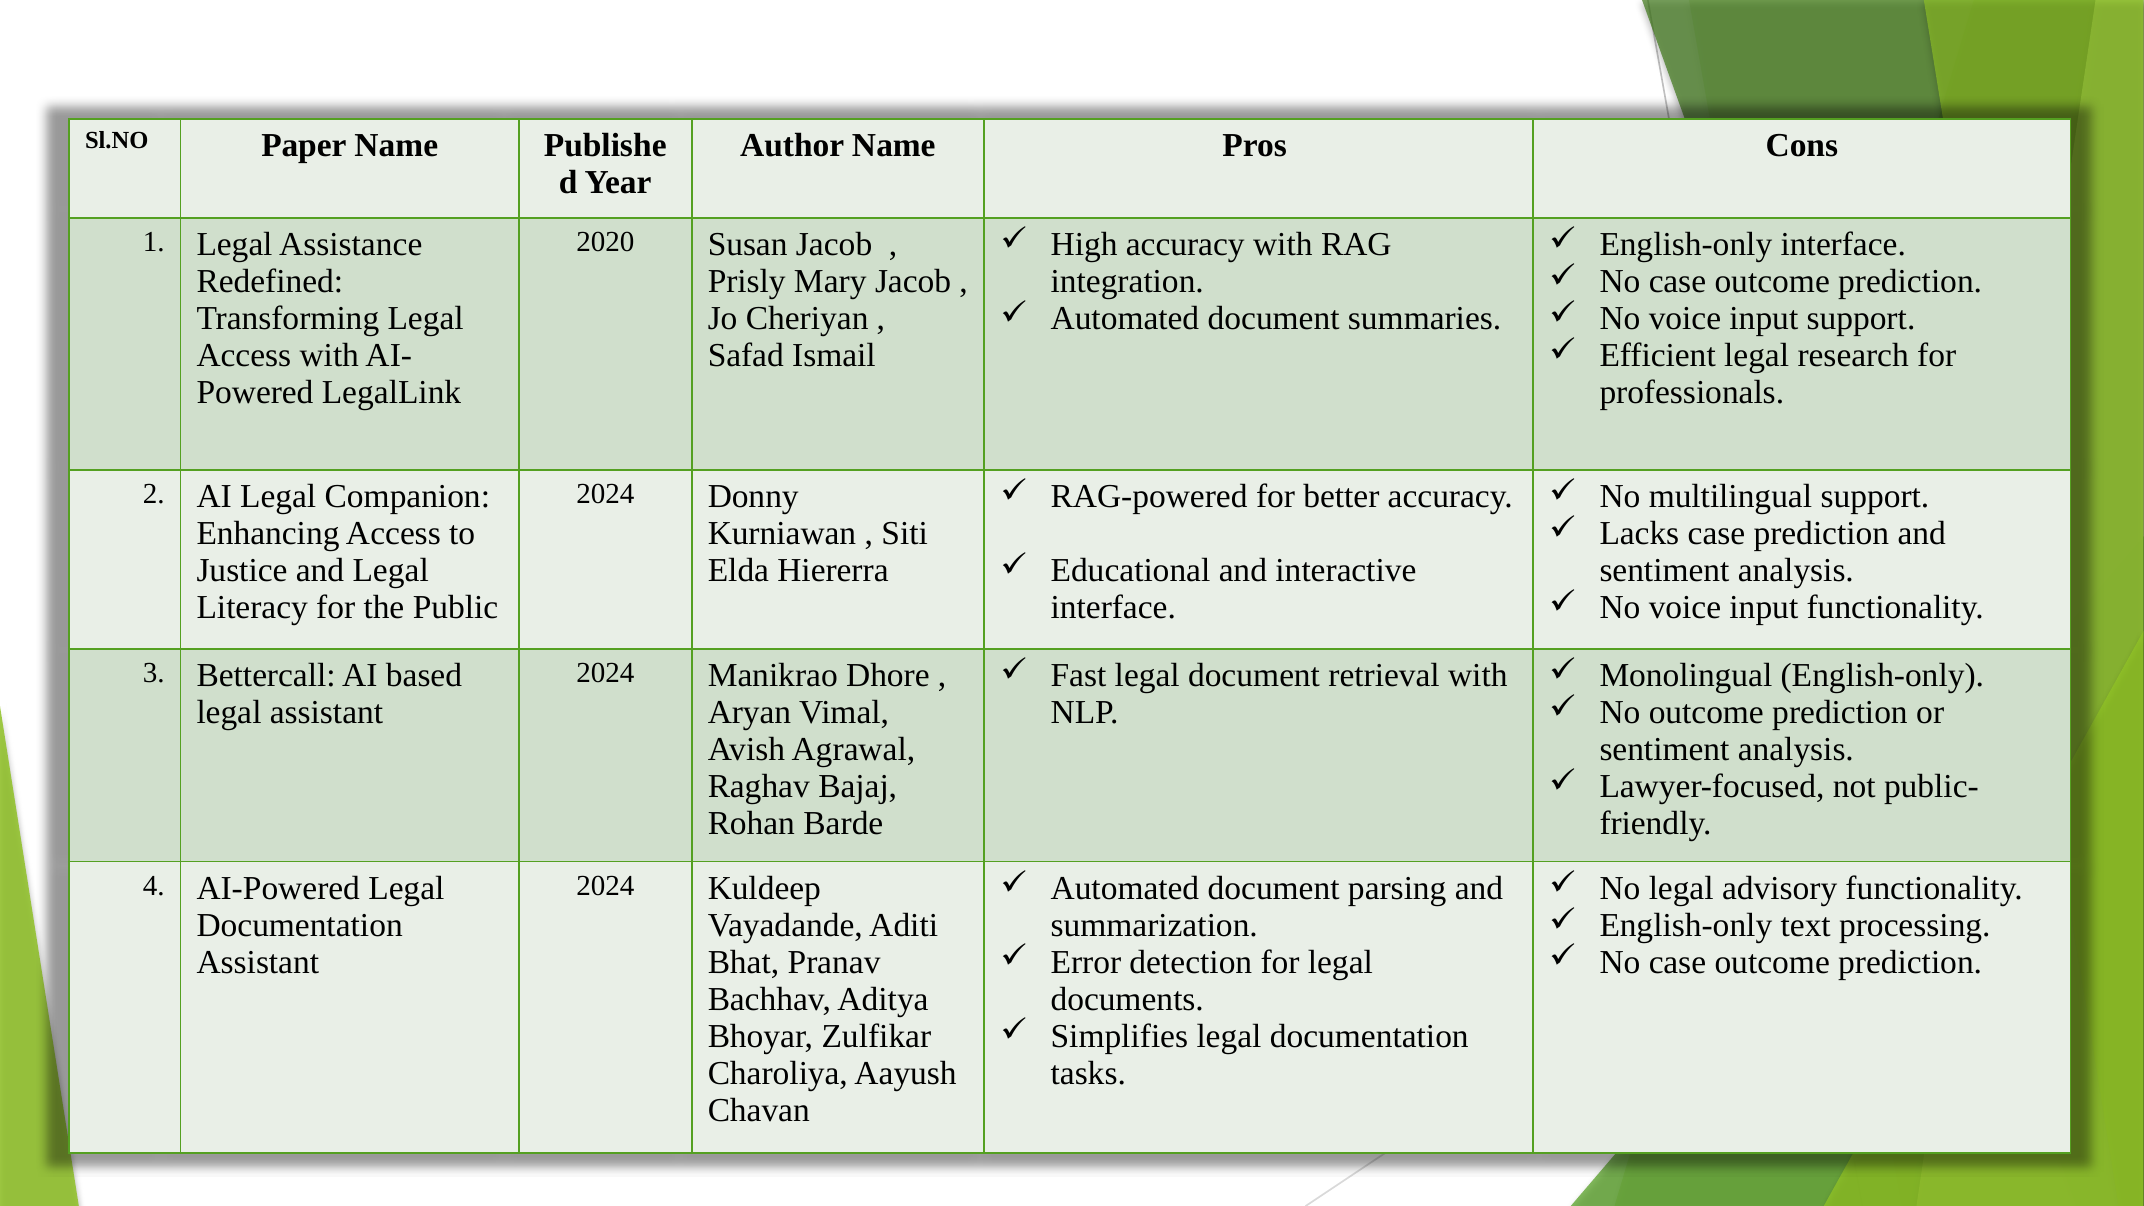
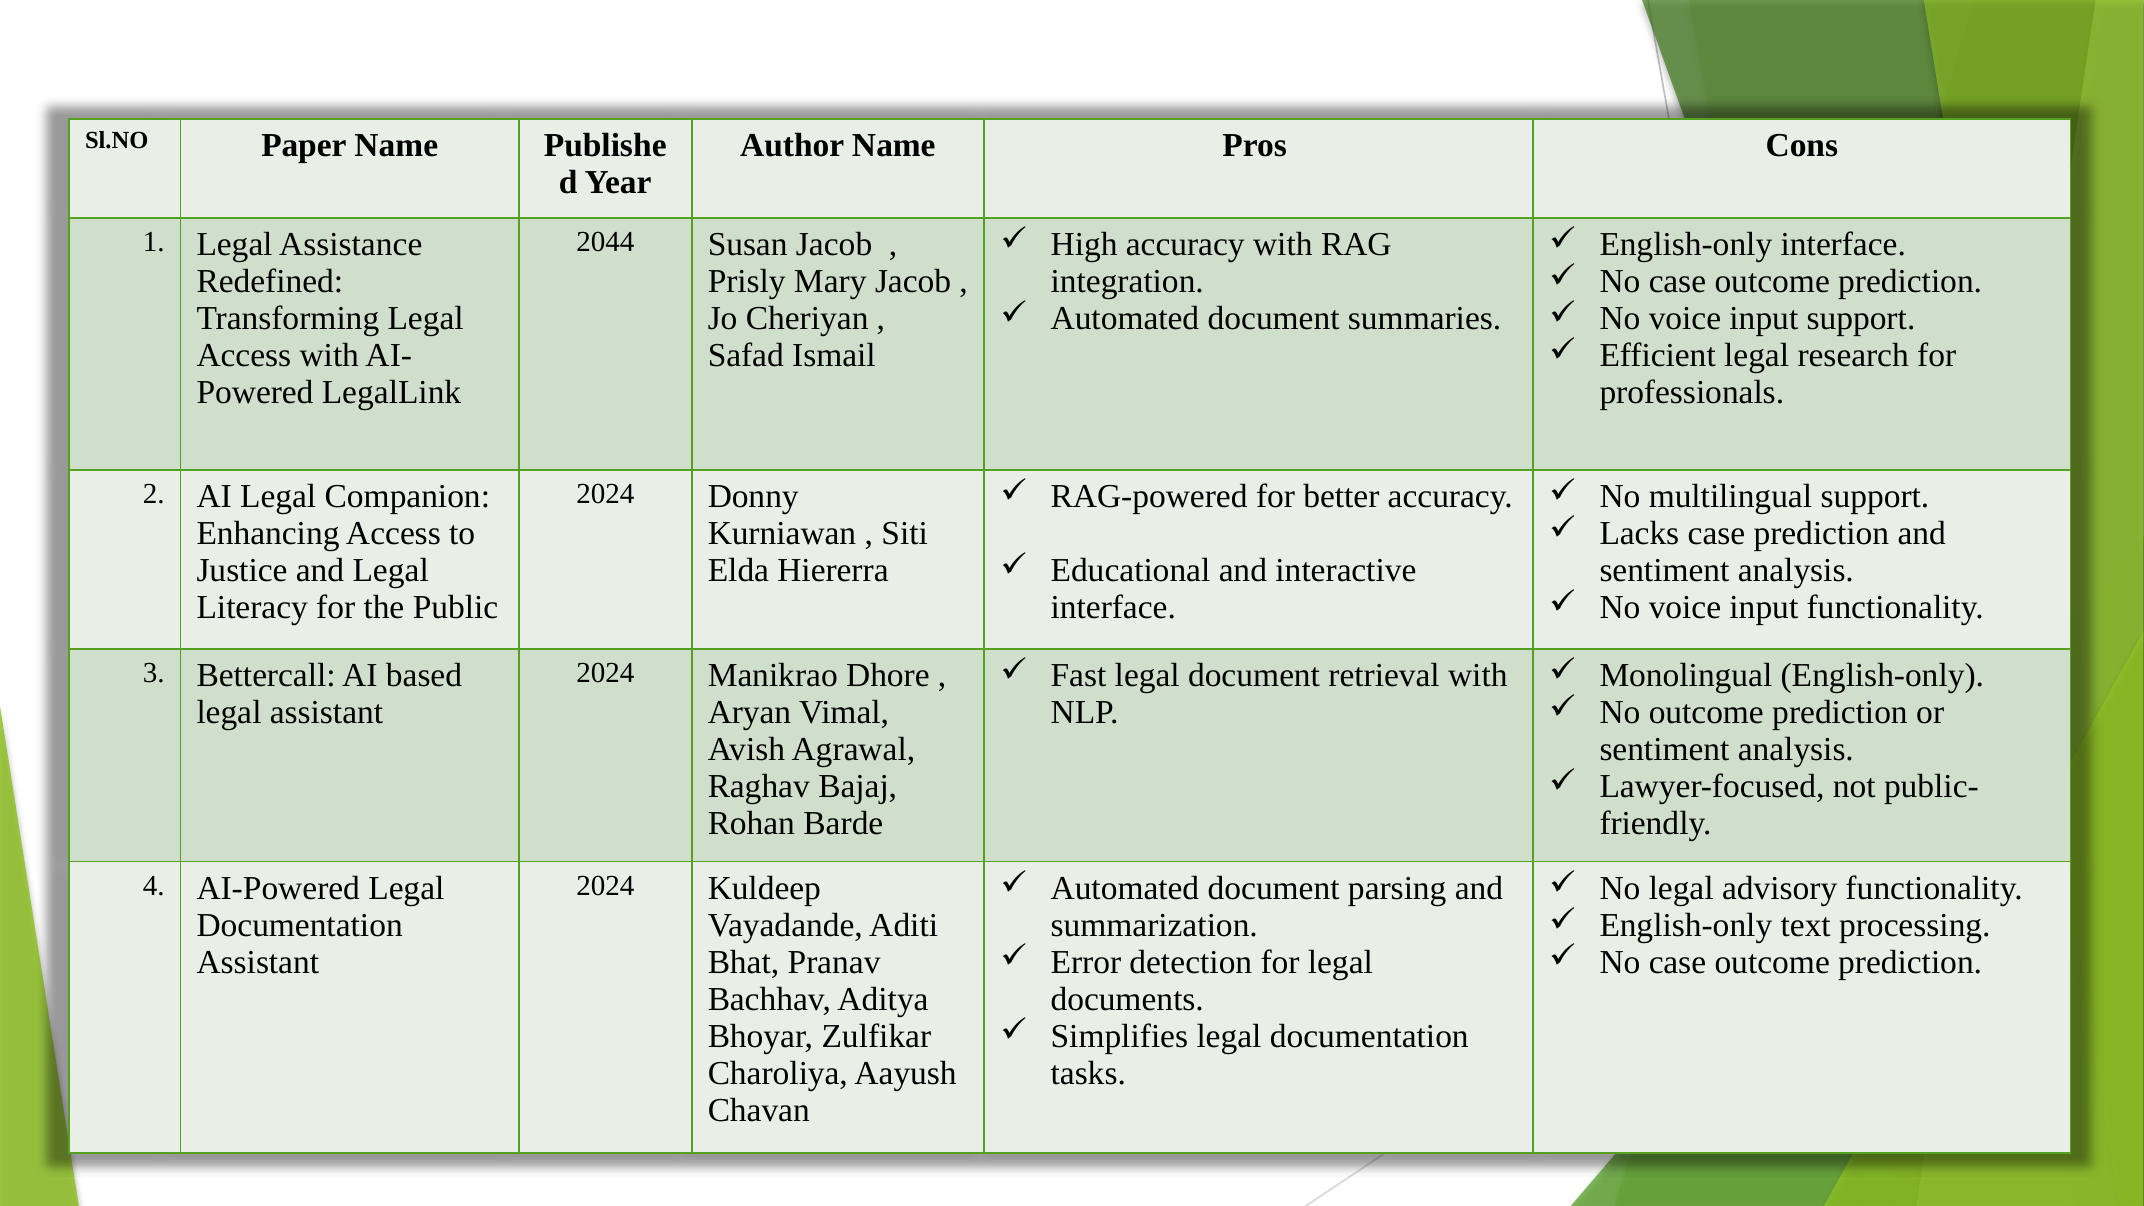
2020: 2020 -> 2044
